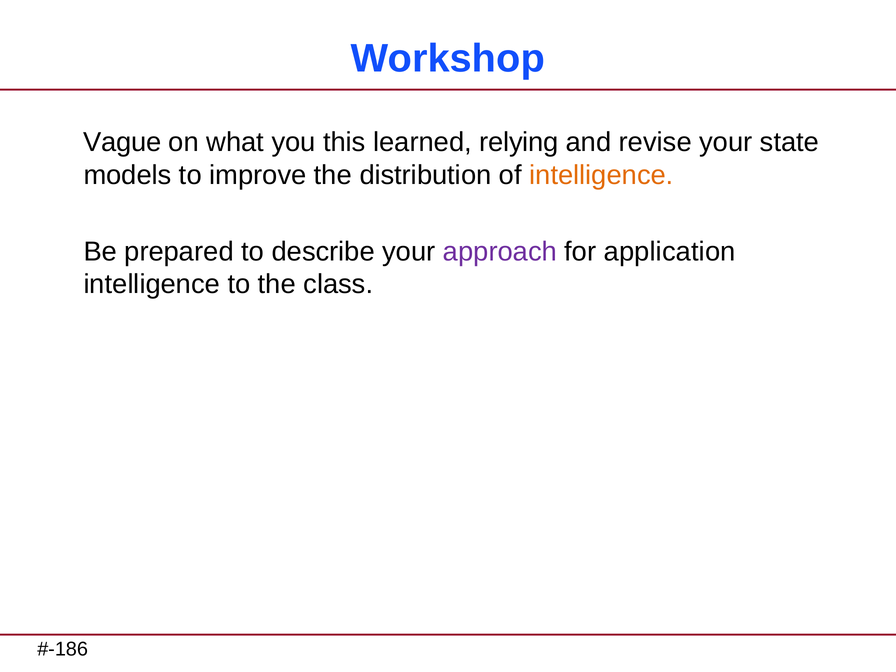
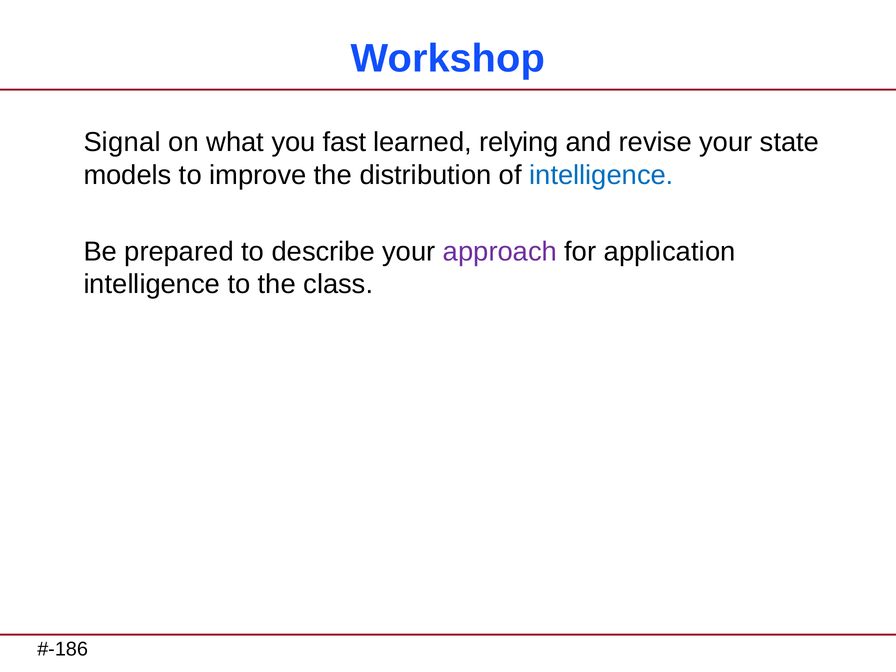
Vague: Vague -> Signal
this: this -> fast
intelligence at (601, 175) colour: orange -> blue
